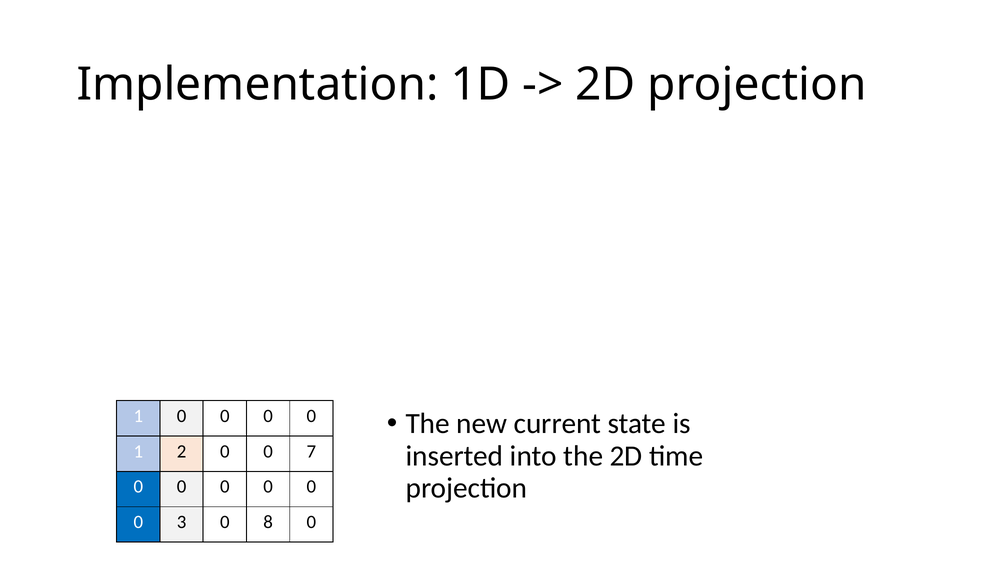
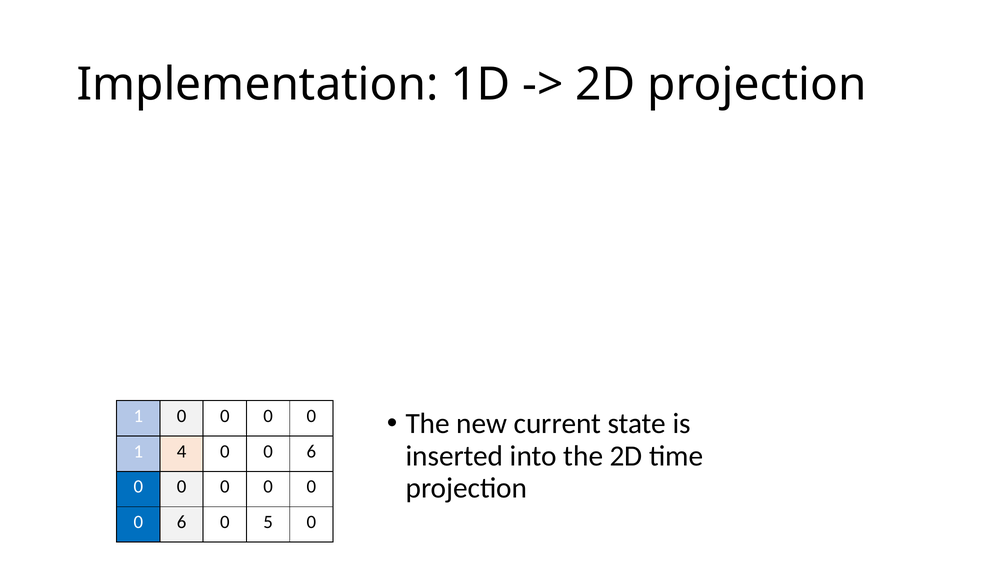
2: 2 -> 4
7 at (311, 452): 7 -> 6
3 at (182, 522): 3 -> 6
8: 8 -> 5
